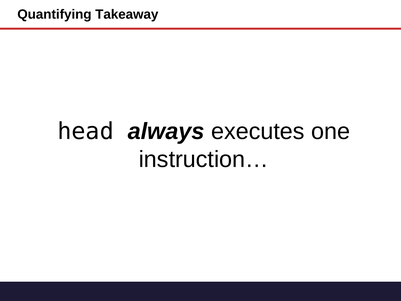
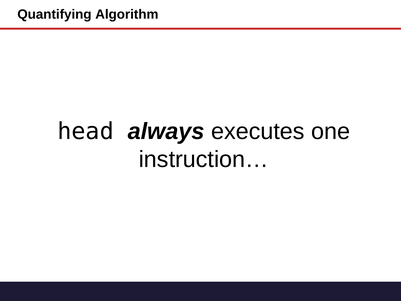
Takeaway: Takeaway -> Algorithm
